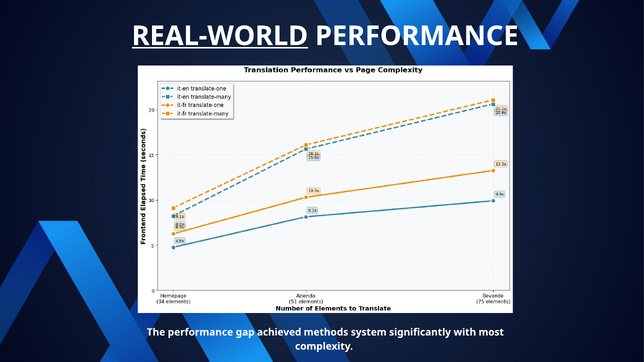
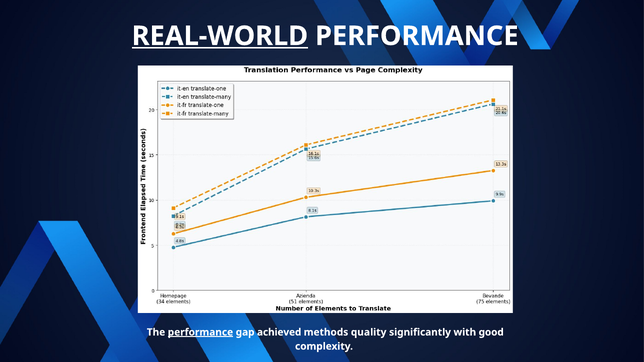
performance at (200, 332) underline: none -> present
system: system -> quality
most: most -> good
